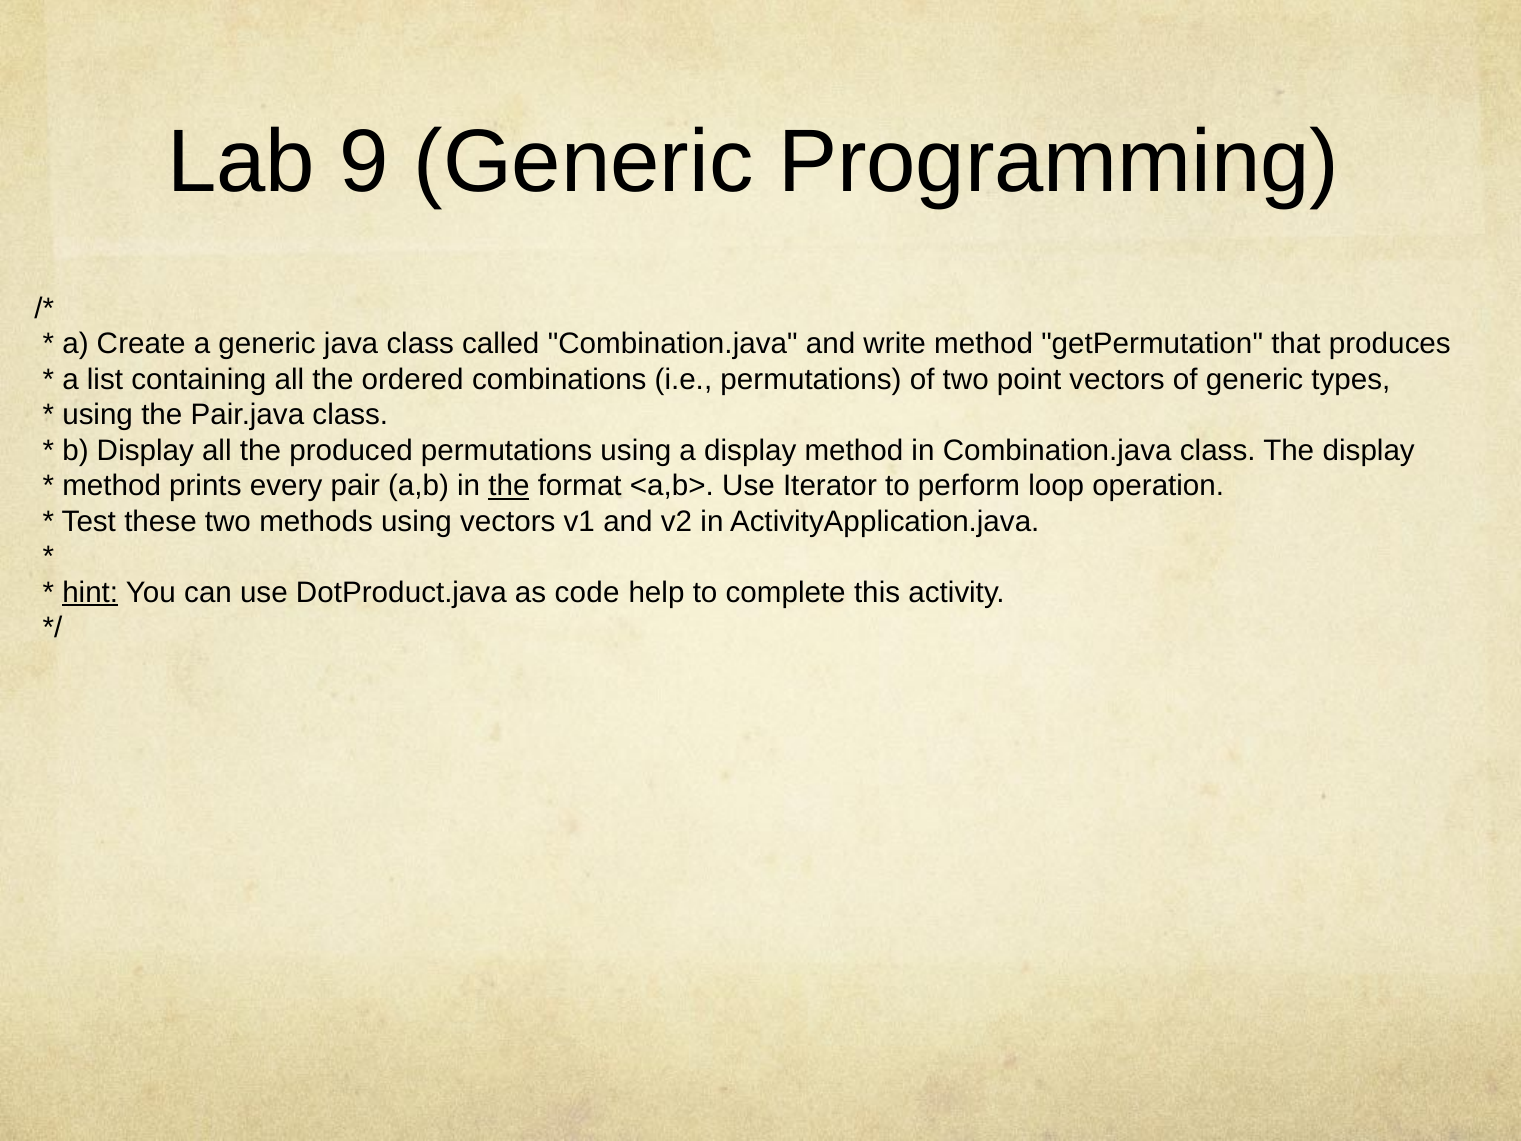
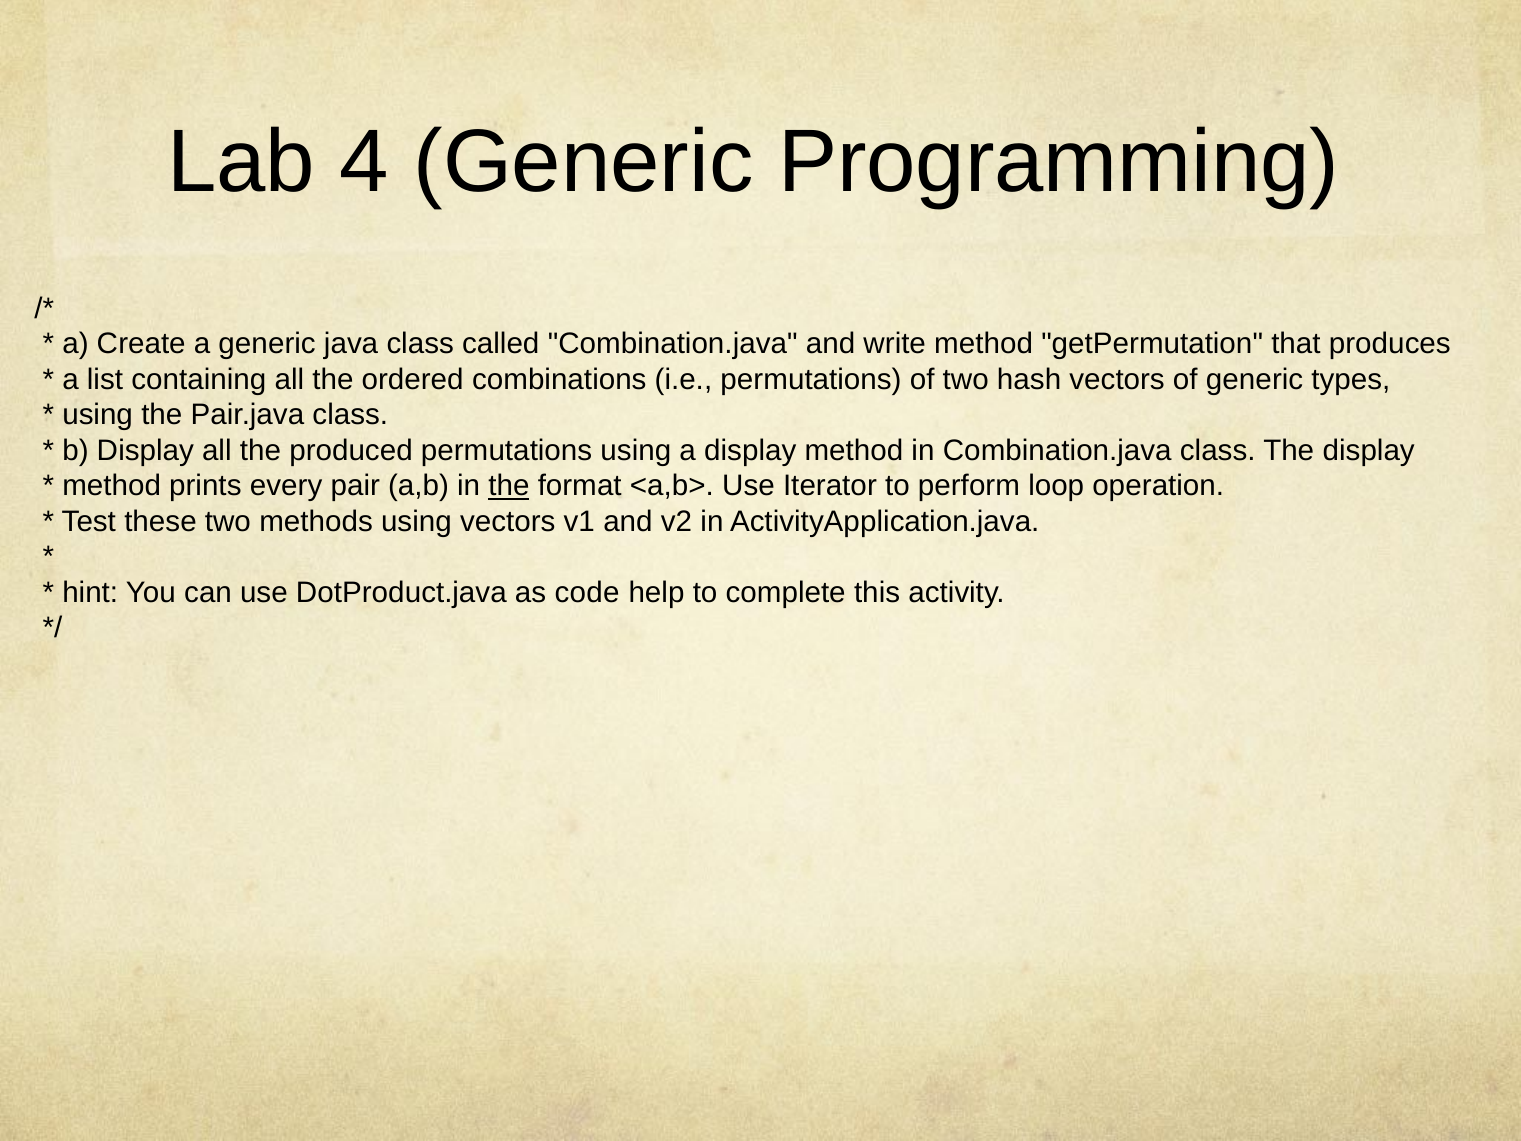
9: 9 -> 4
point: point -> hash
hint underline: present -> none
